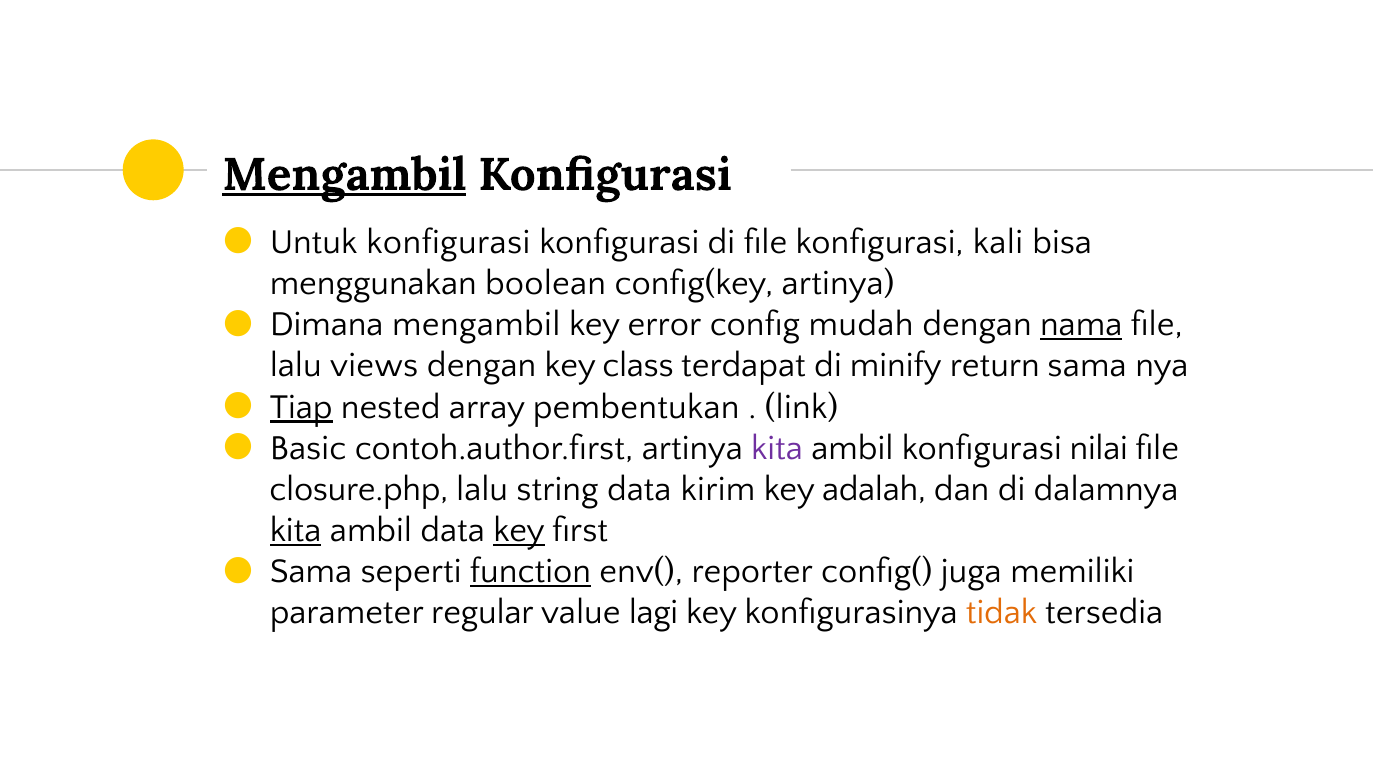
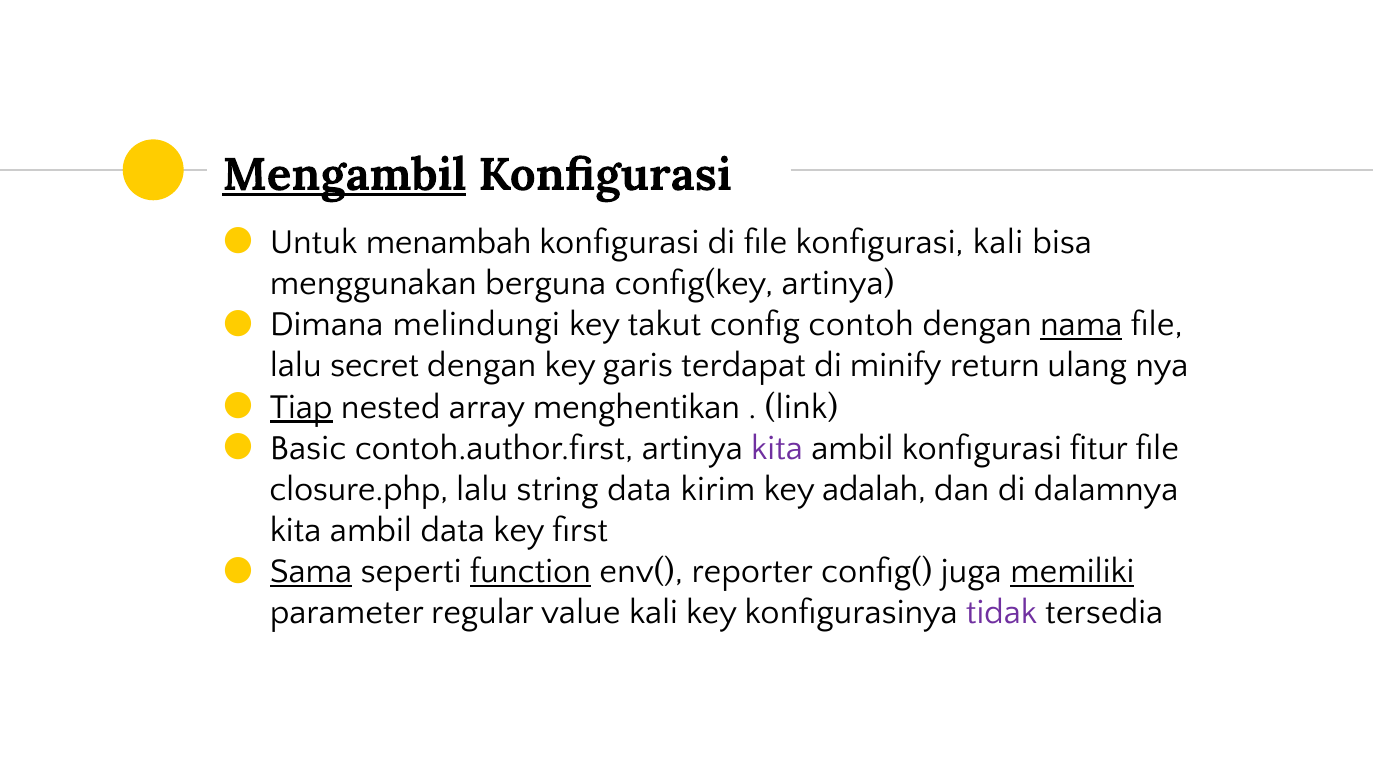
Untuk konfigurasi: konfigurasi -> menambah
boolean: boolean -> berguna
Dimana mengambil: mengambil -> melindungi
error: error -> takut
mudah: mudah -> contoh
views: views -> secret
class: class -> garis
return sama: sama -> ulang
pembentukan: pembentukan -> menghentikan
nilai: nilai -> fitur
kita at (296, 530) underline: present -> none
key at (519, 530) underline: present -> none
Sama at (311, 572) underline: none -> present
memiliki underline: none -> present
value lagi: lagi -> kali
tidak colour: orange -> purple
